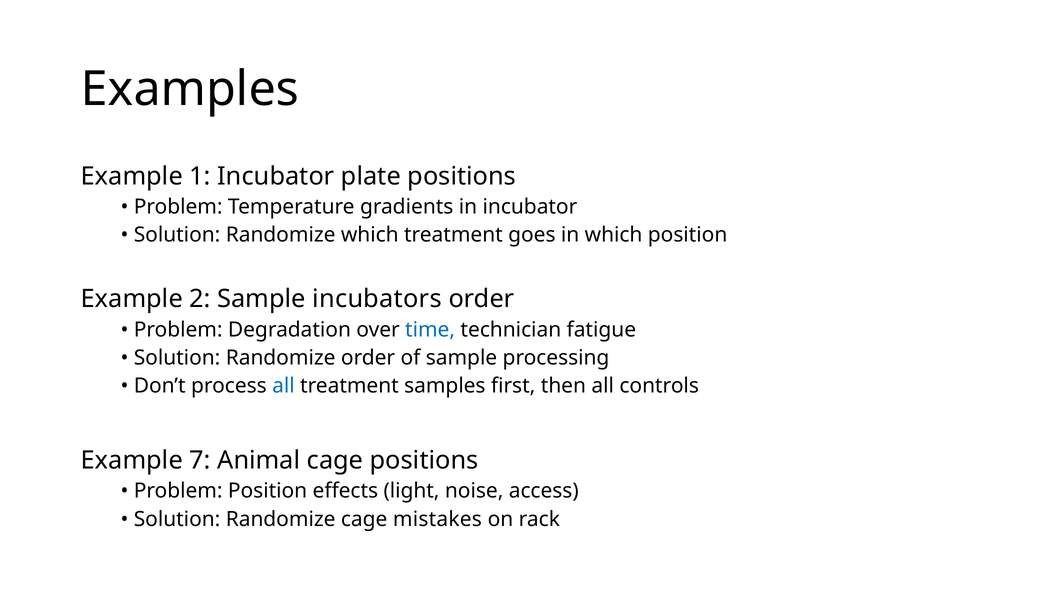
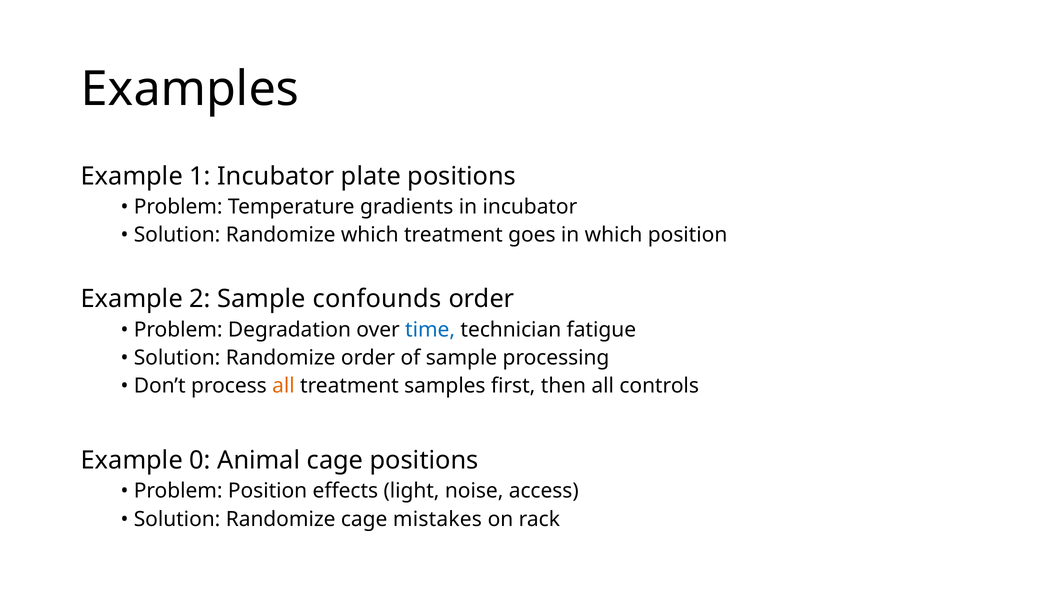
incubators: incubators -> confounds
all at (283, 386) colour: blue -> orange
7: 7 -> 0
